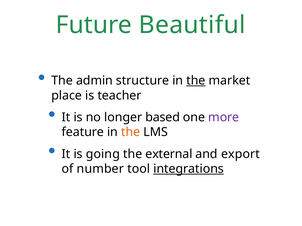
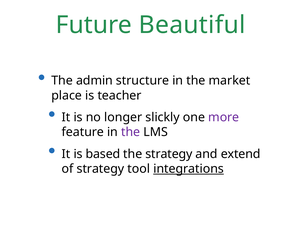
the at (196, 81) underline: present -> none
based: based -> slickly
the at (131, 132) colour: orange -> purple
going: going -> based
the external: external -> strategy
export: export -> extend
of number: number -> strategy
